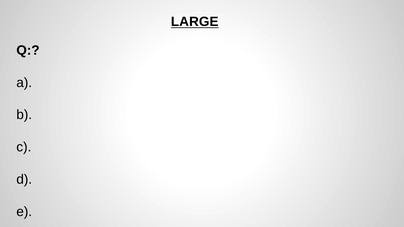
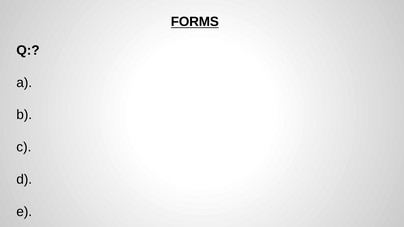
LARGE: LARGE -> FORMS
